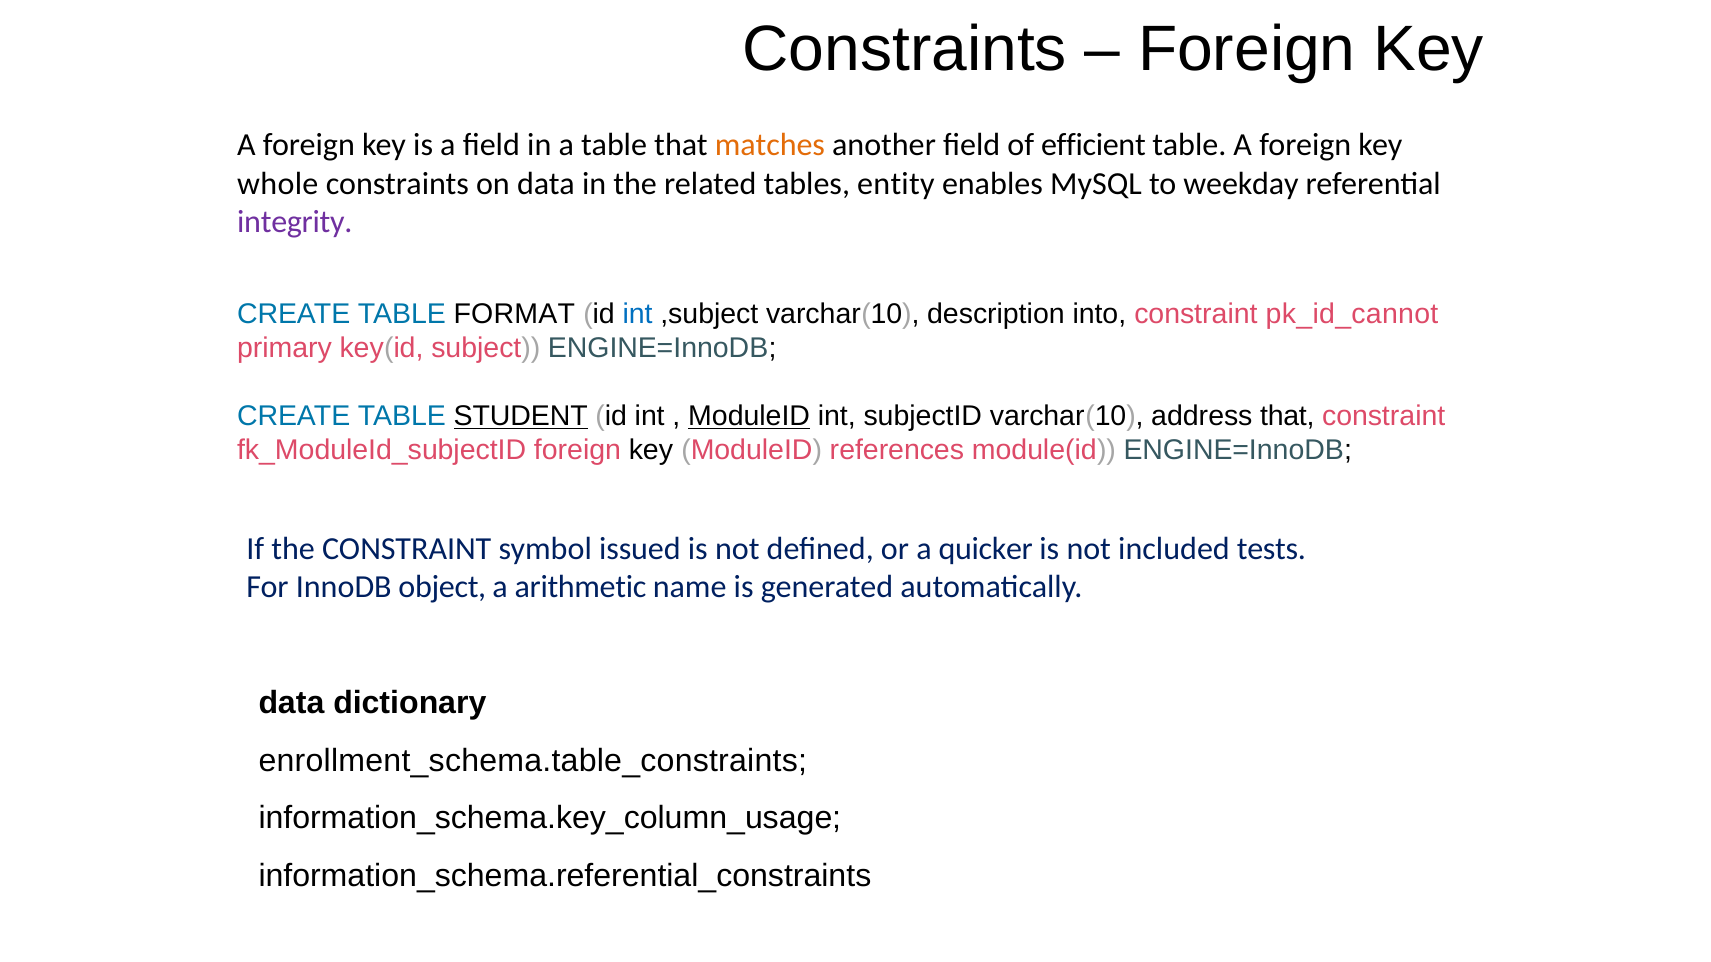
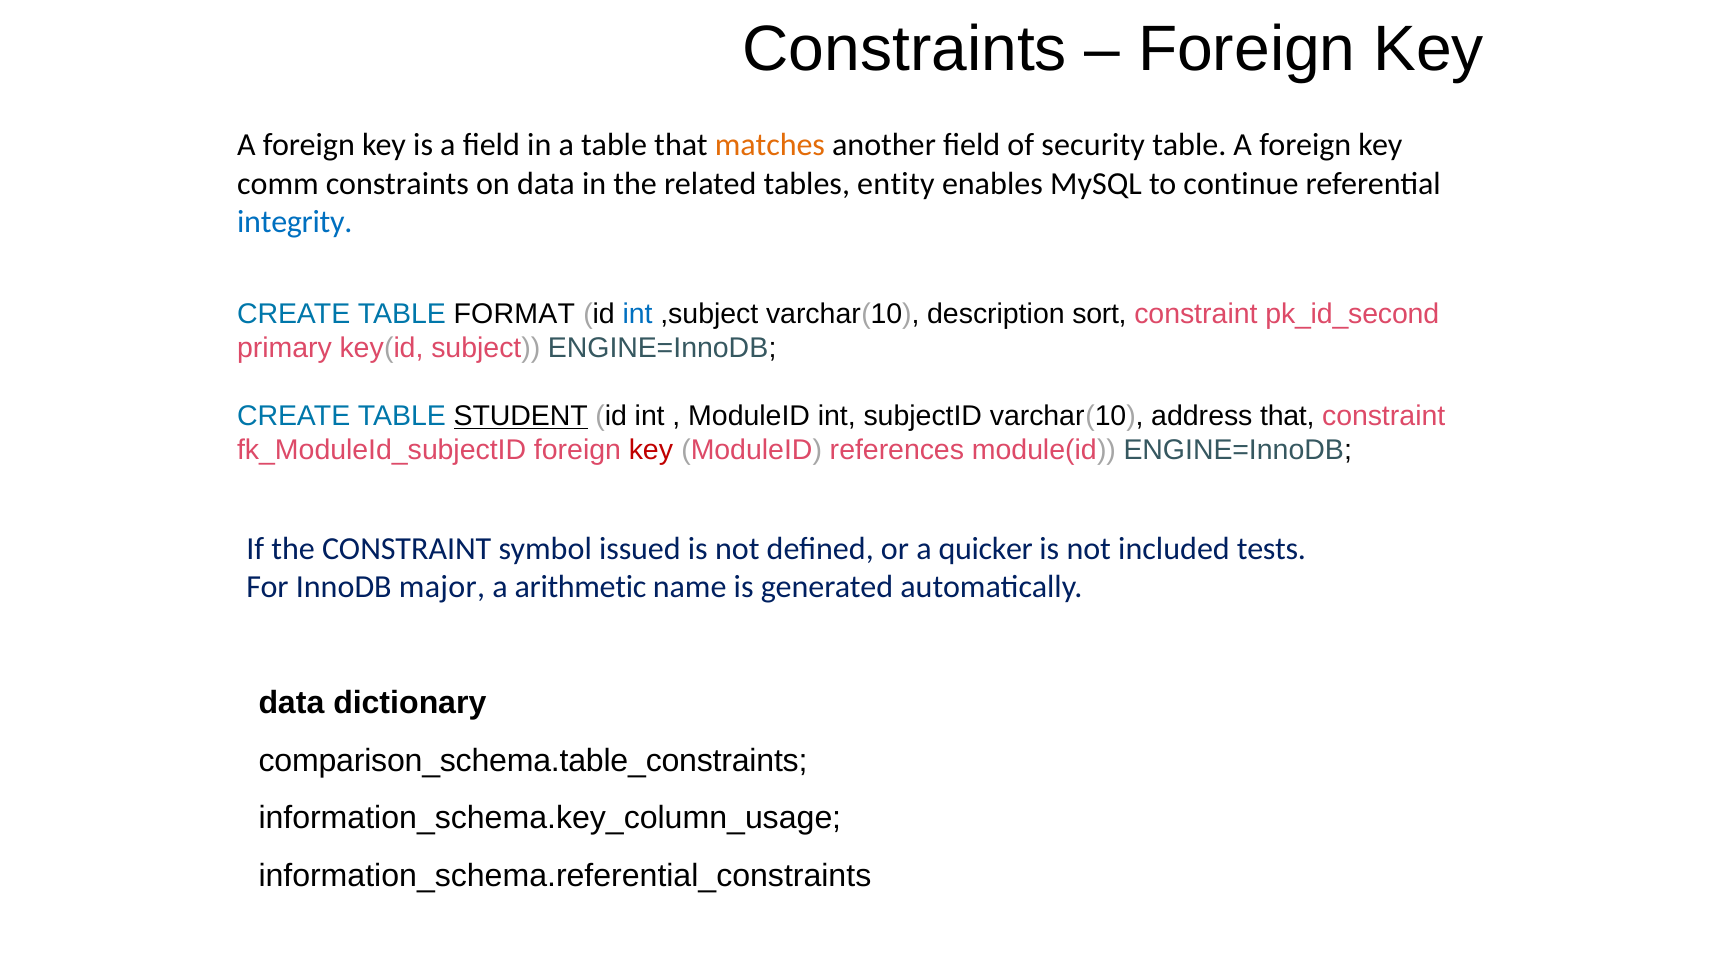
efficient: efficient -> security
whole: whole -> comm
weekday: weekday -> continue
integrity colour: purple -> blue
into: into -> sort
pk_id_cannot: pk_id_cannot -> pk_id_second
ModuleID at (749, 417) underline: present -> none
key at (651, 451) colour: black -> red
object: object -> major
enrollment_schema.table_constraints: enrollment_schema.table_constraints -> comparison_schema.table_constraints
